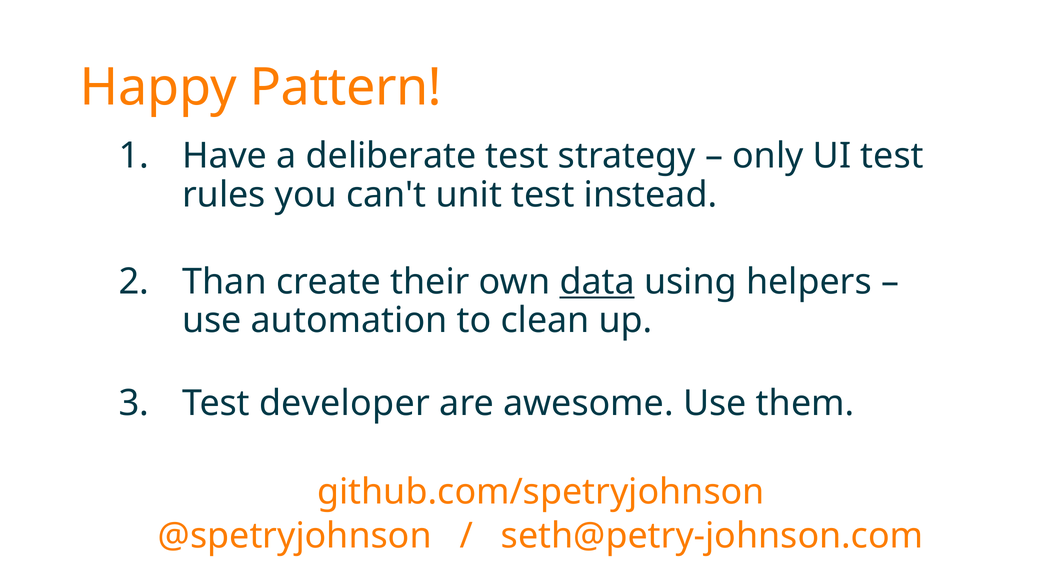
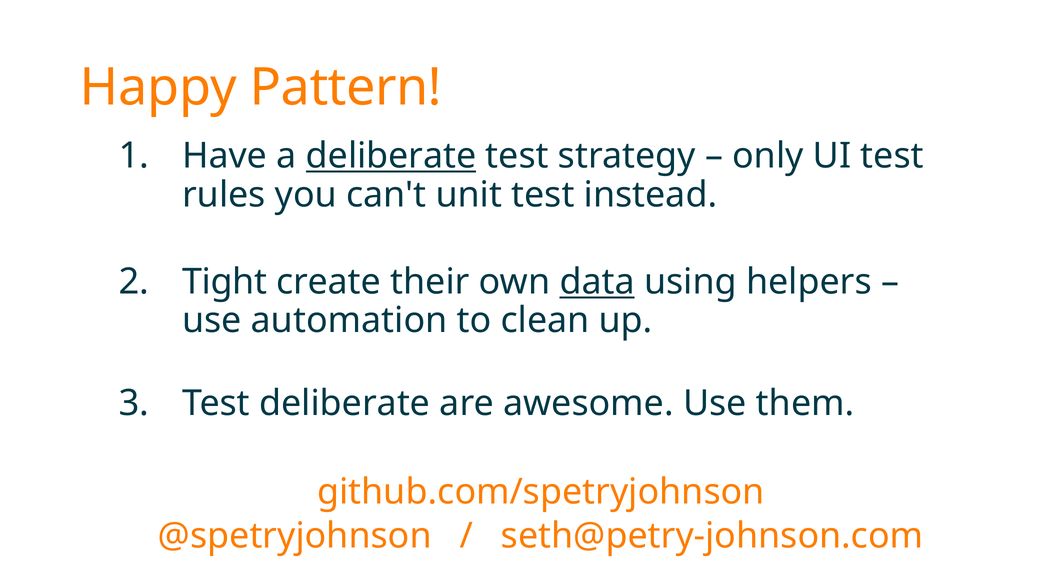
deliberate at (391, 156) underline: none -> present
Than: Than -> Tight
Test developer: developer -> deliberate
